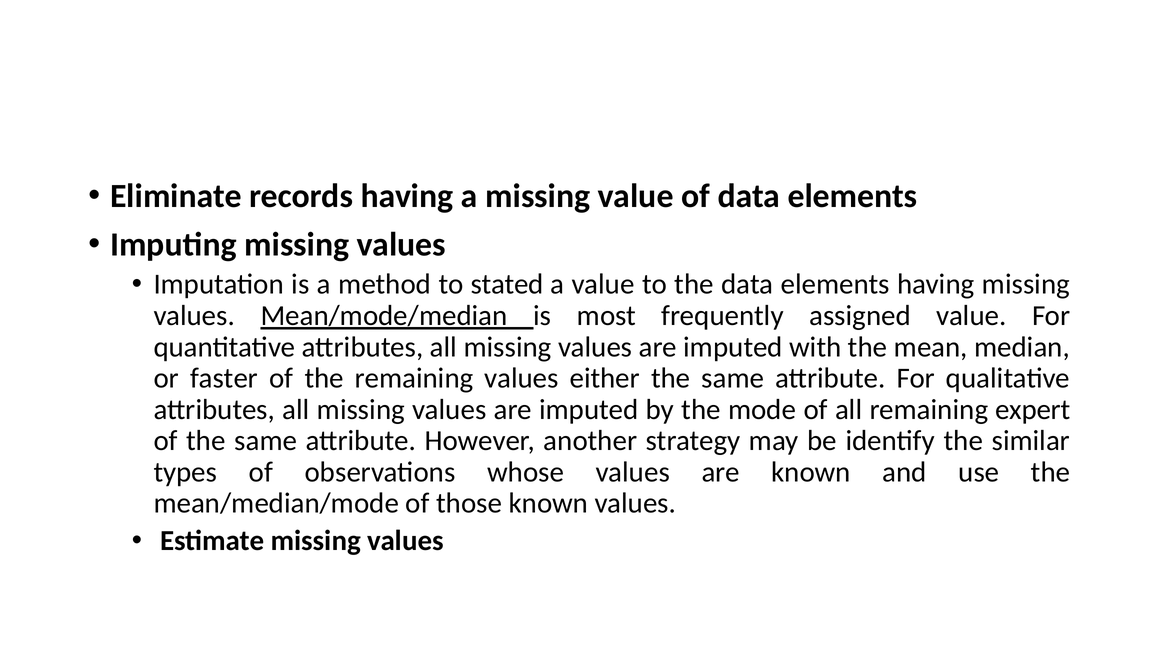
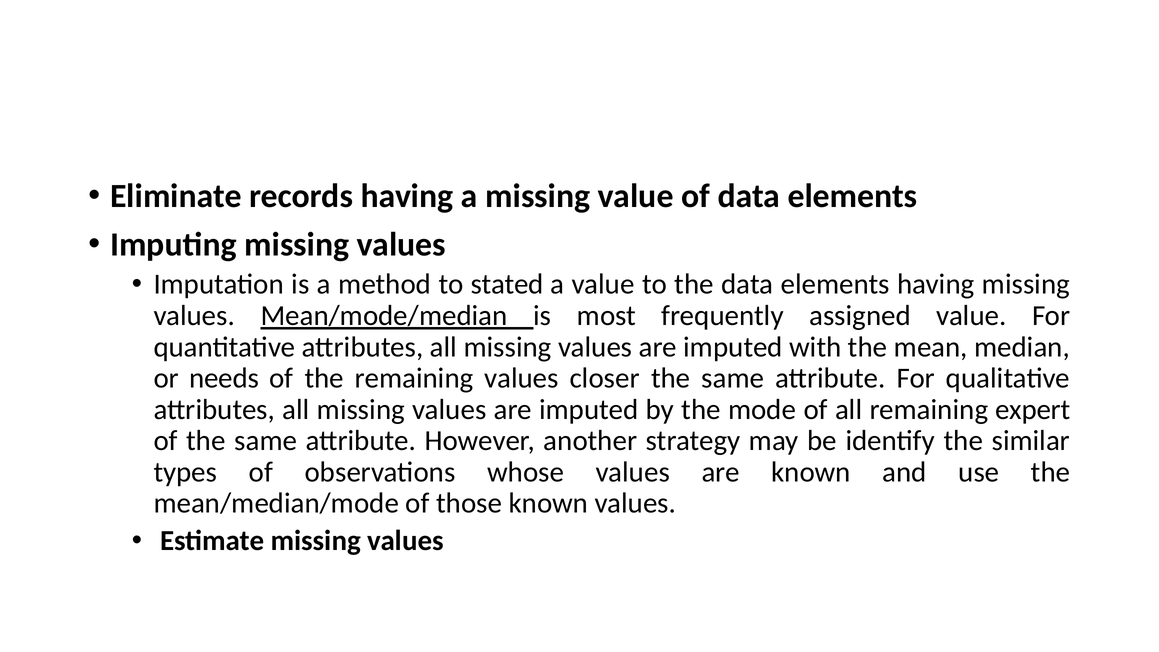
faster: faster -> needs
either: either -> closer
